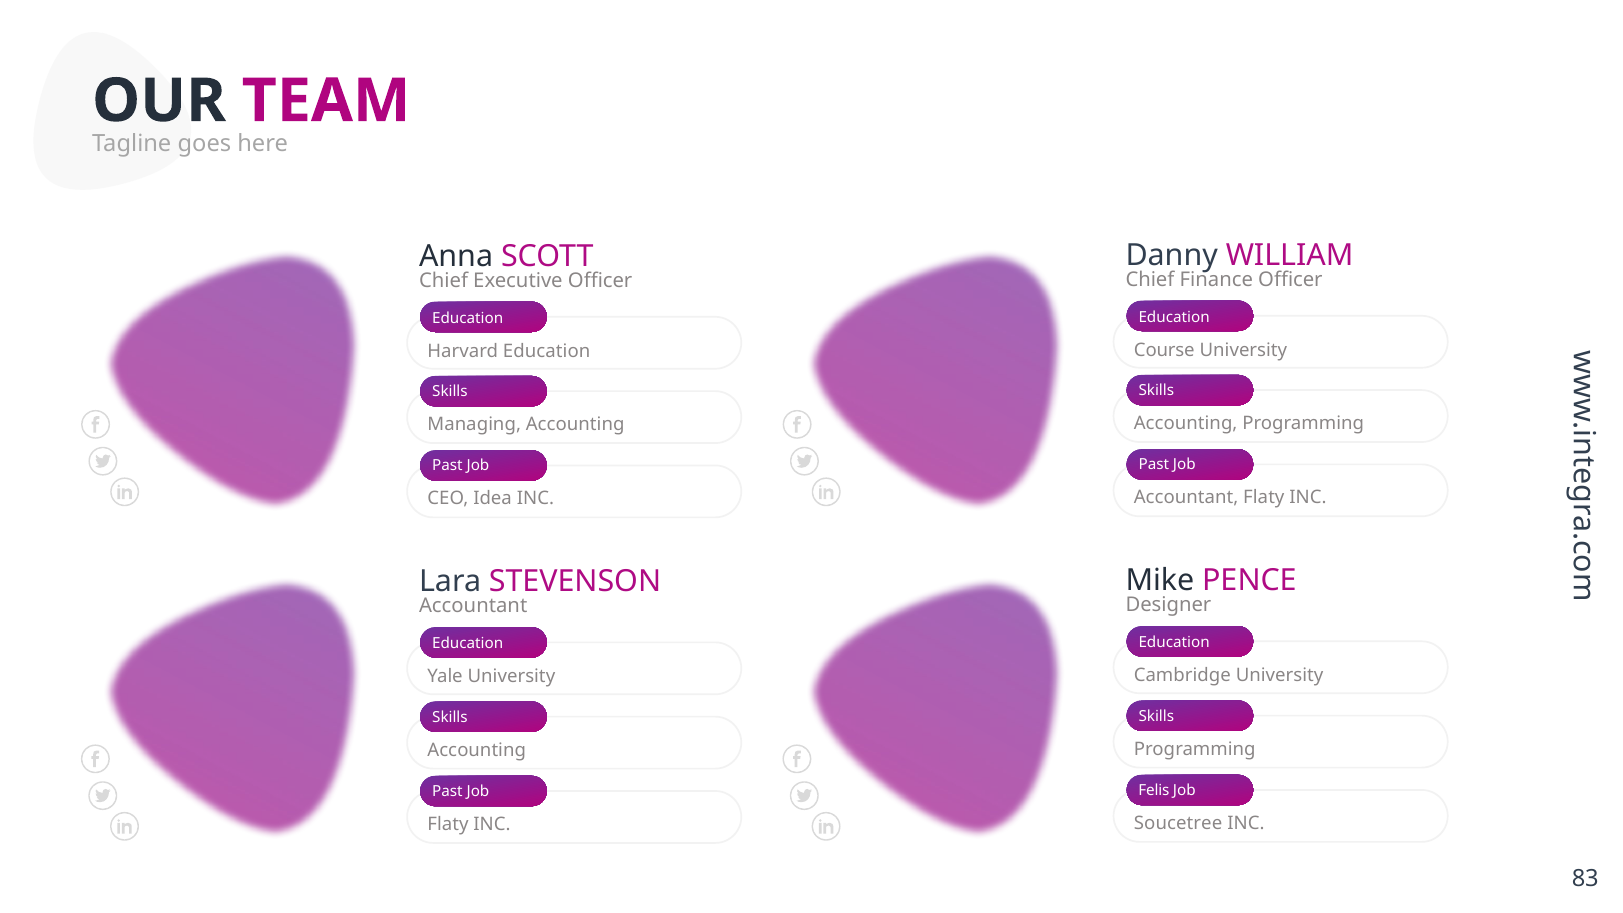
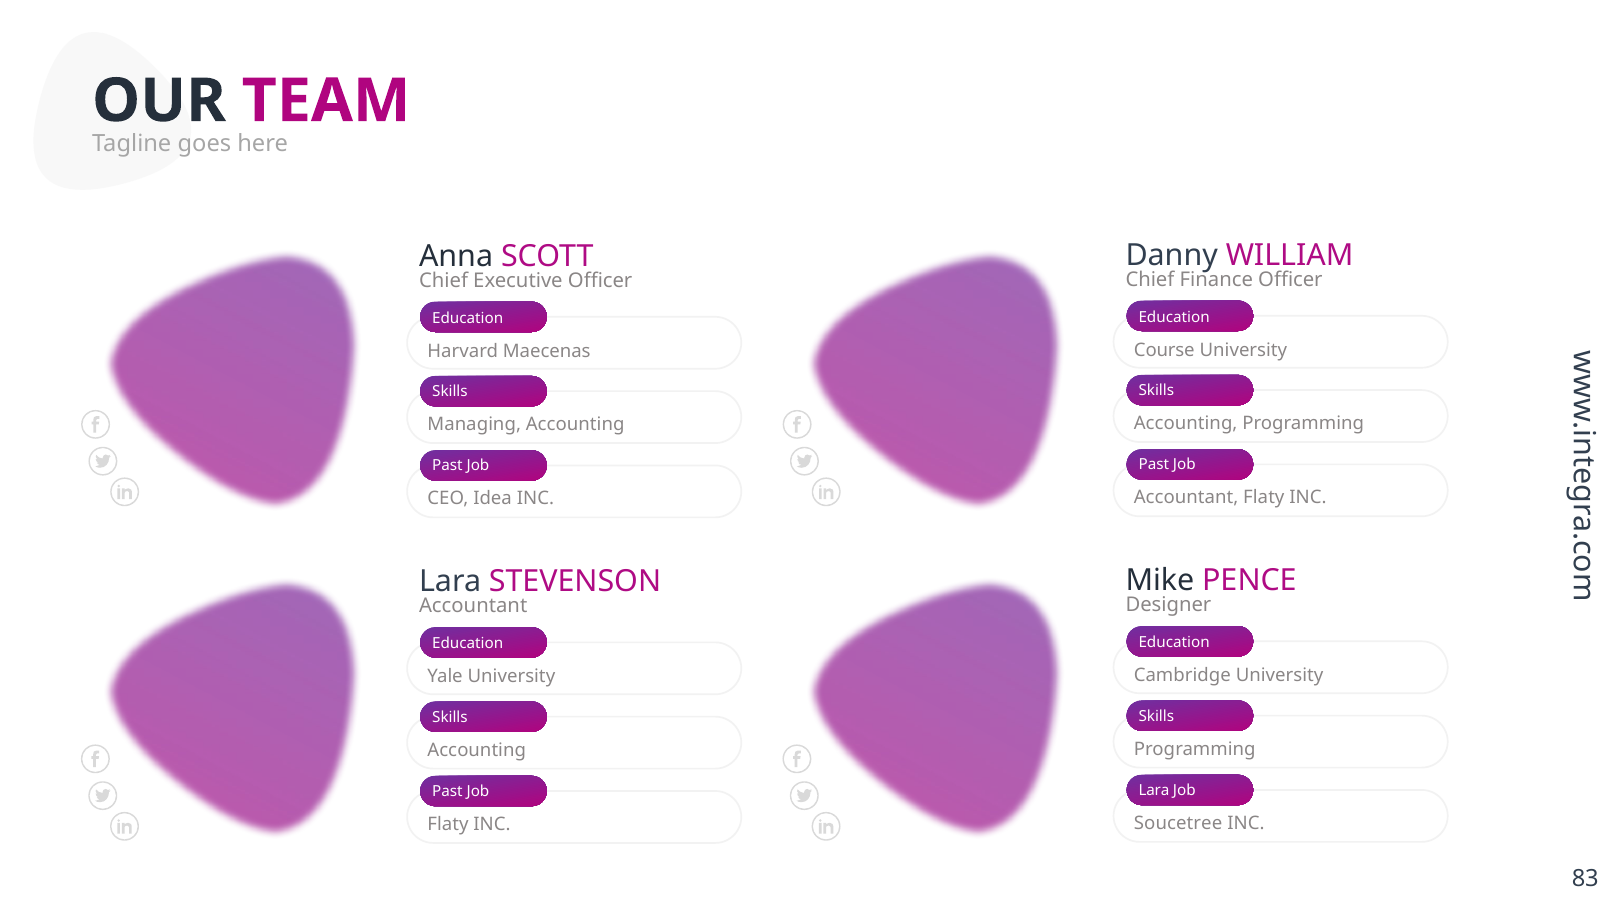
Harvard Education: Education -> Maecenas
Felis at (1154, 790): Felis -> Lara
